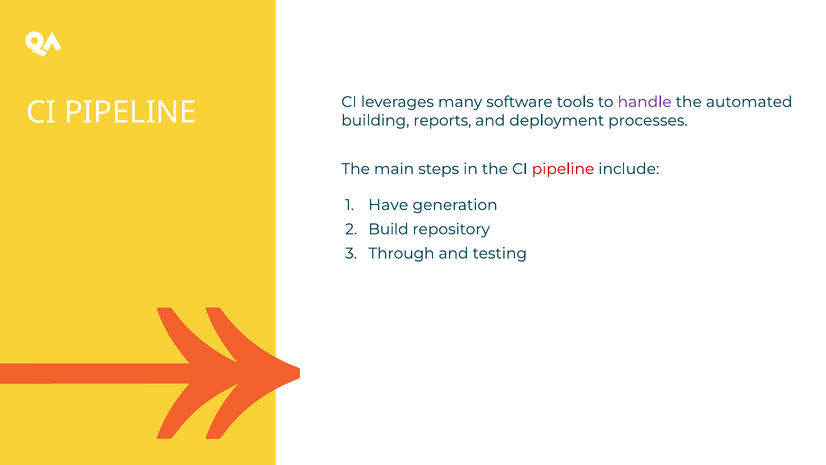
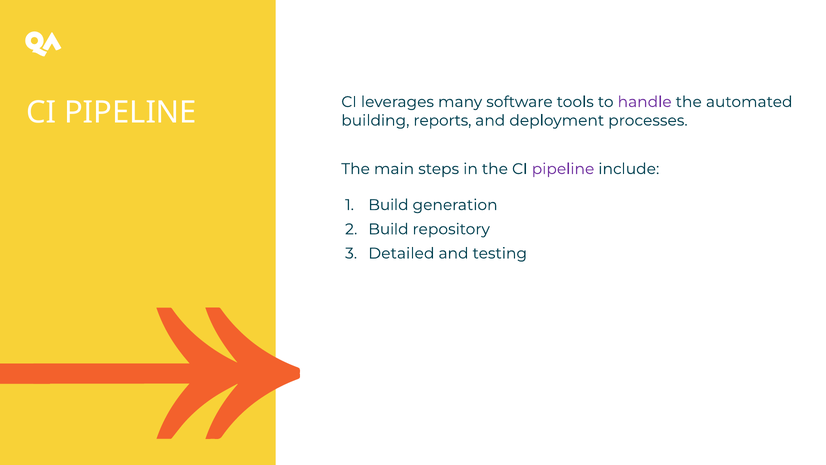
pipeline at (563, 169) colour: red -> purple
Have at (388, 205): Have -> Build
Through: Through -> Detailed
